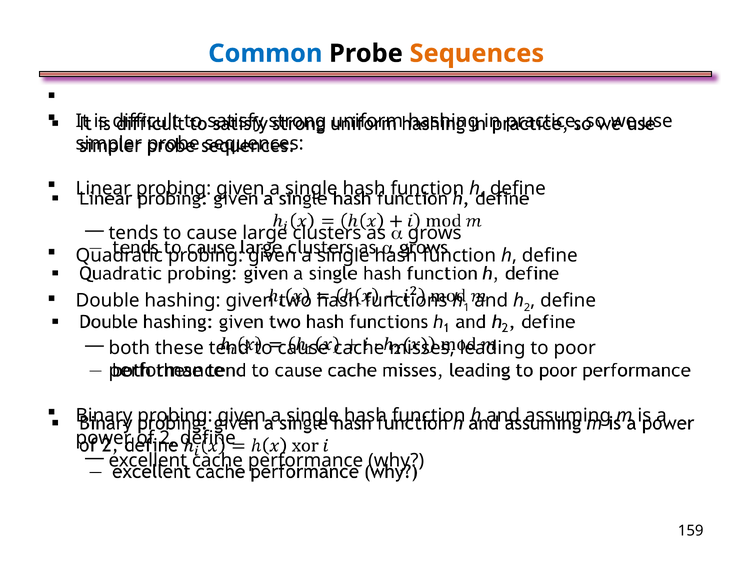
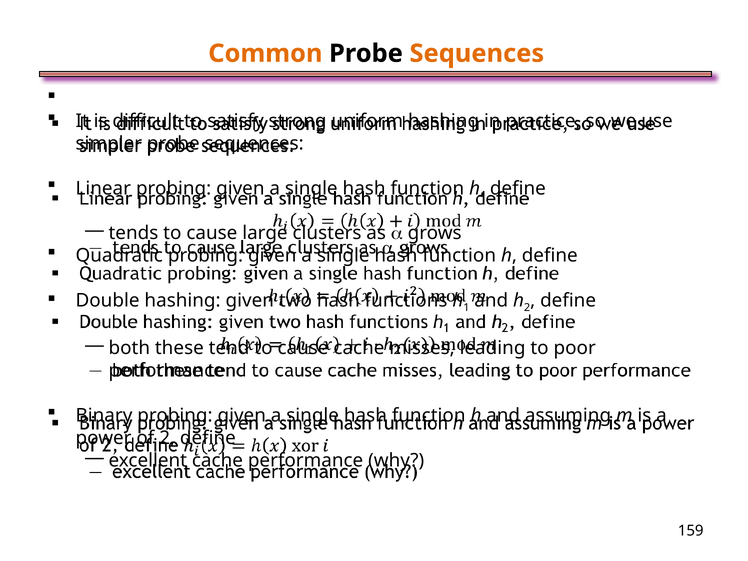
Common colour: blue -> orange
